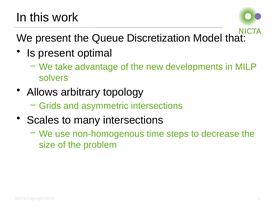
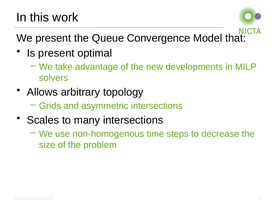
Discretization: Discretization -> Convergence
